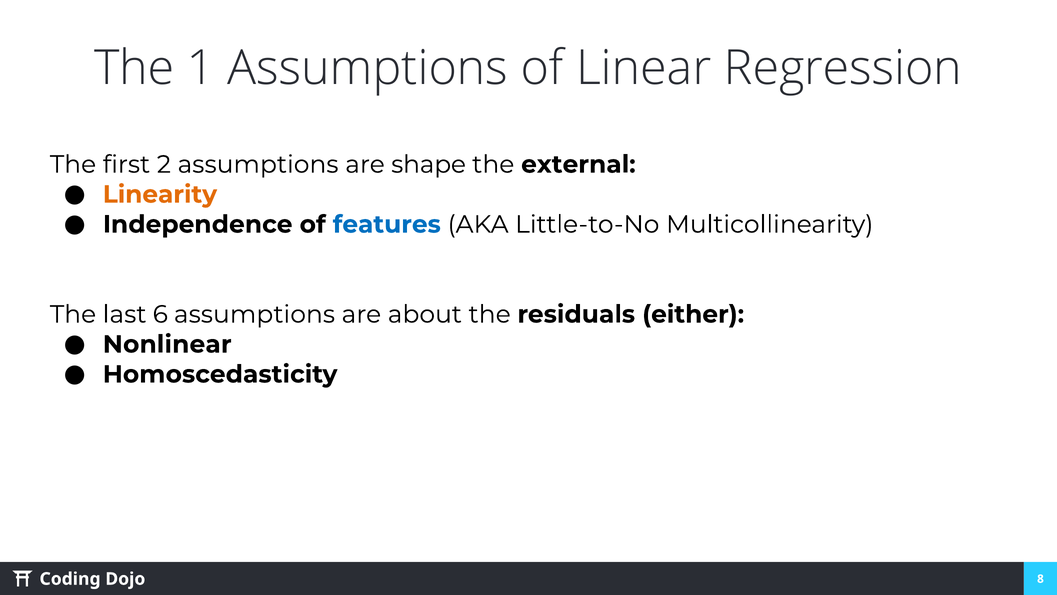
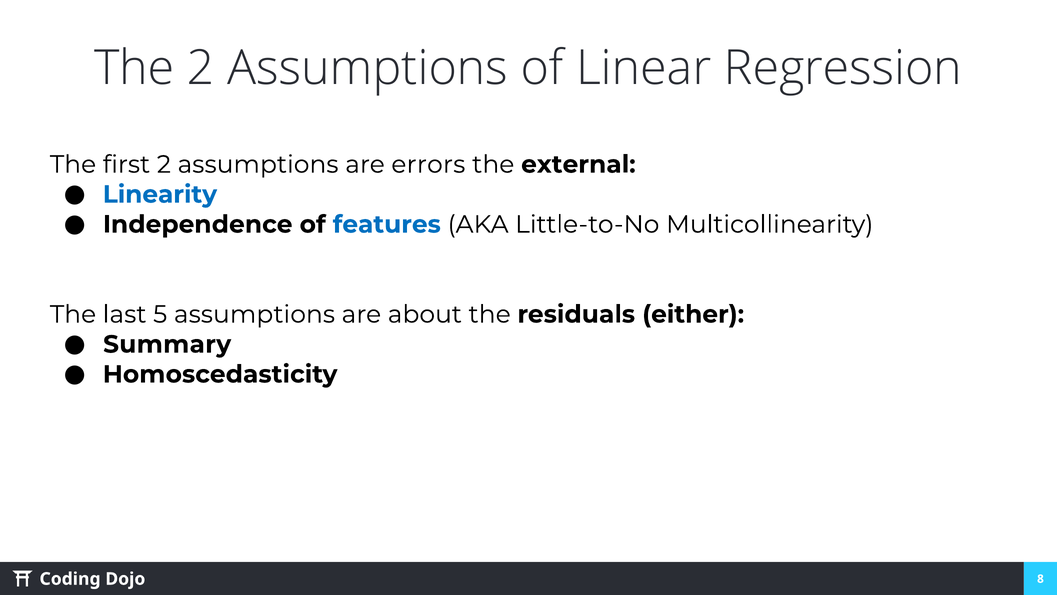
The 1: 1 -> 2
shape: shape -> errors
Linearity colour: orange -> blue
6: 6 -> 5
Nonlinear: Nonlinear -> Summary
